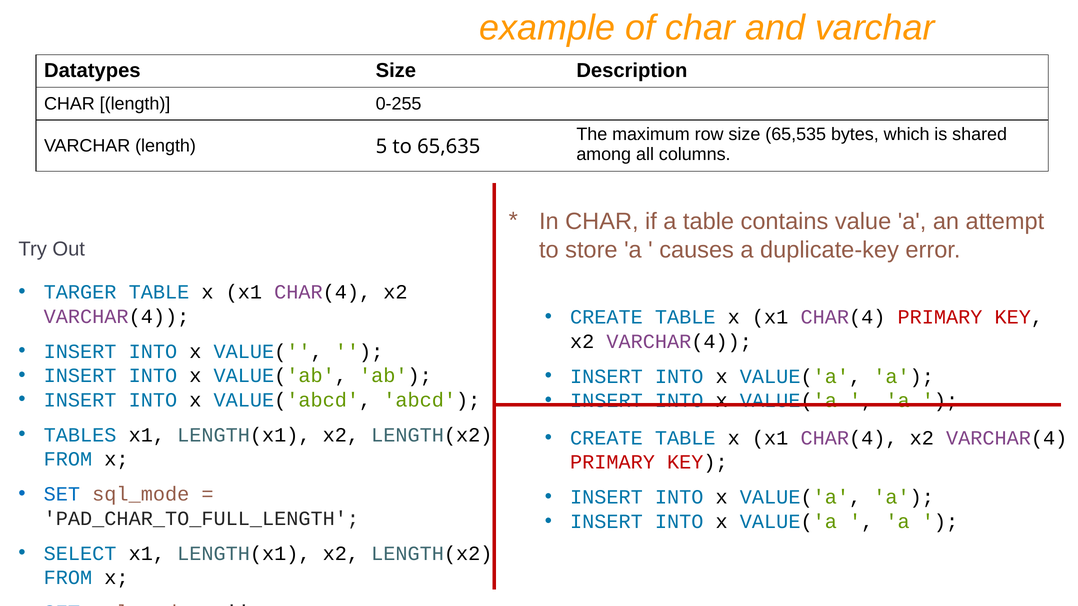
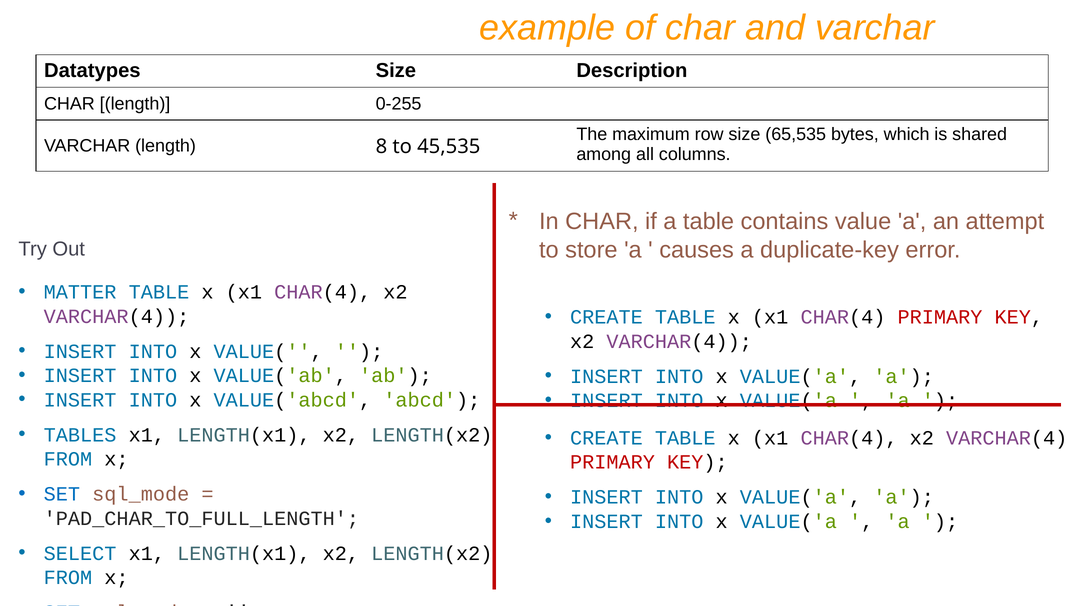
5: 5 -> 8
65,635: 65,635 -> 45,535
TARGER: TARGER -> MATTER
